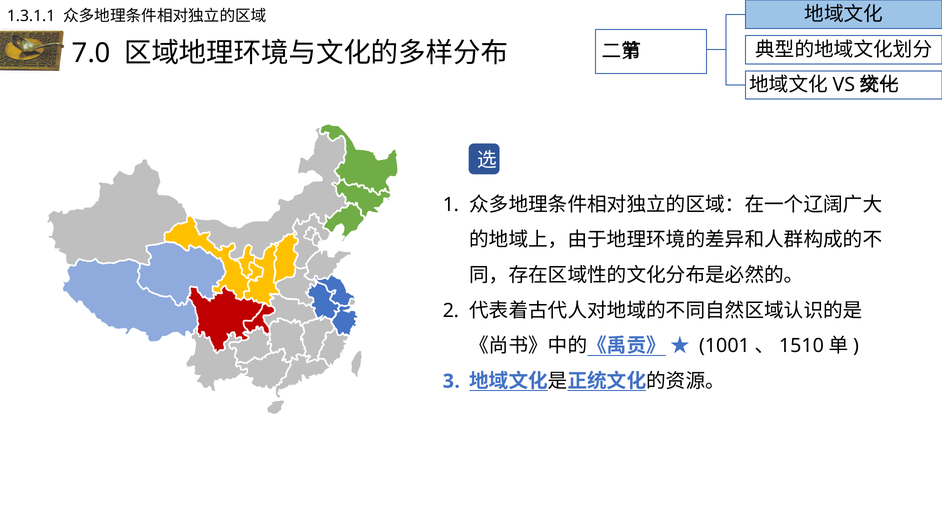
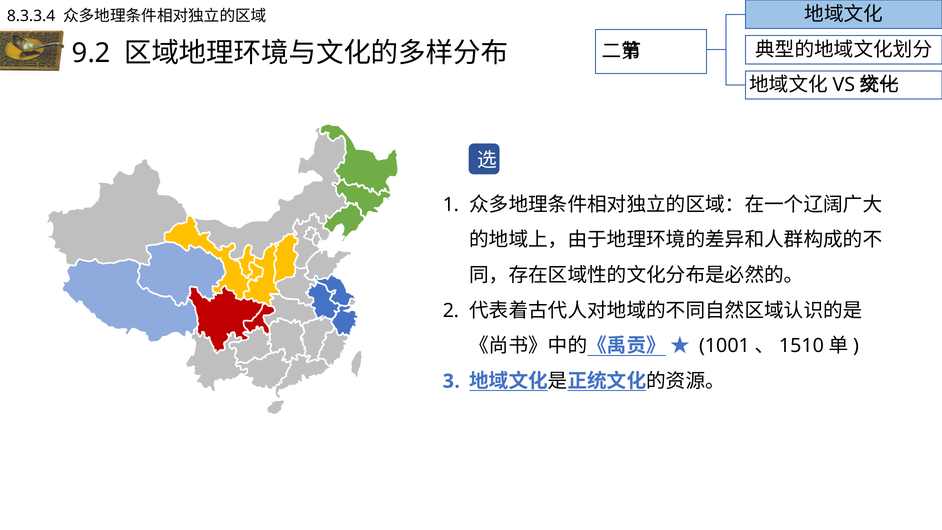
1.3.1.1: 1.3.1.1 -> 8.3.3.4
7.0: 7.0 -> 9.2
